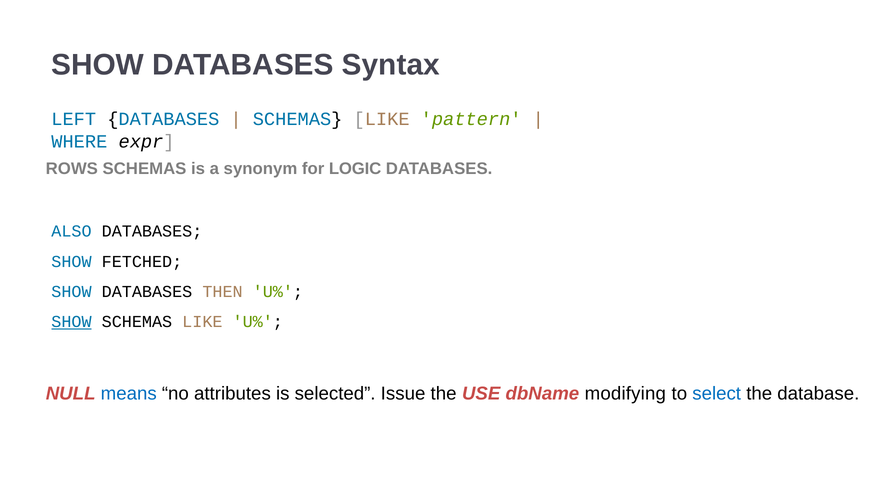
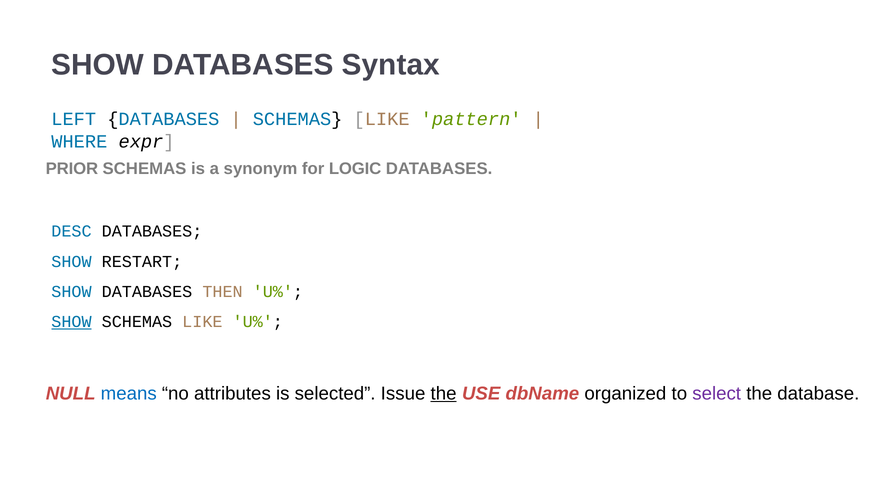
ROWS: ROWS -> PRIOR
ALSO: ALSO -> DESC
FETCHED: FETCHED -> RESTART
the at (444, 394) underline: none -> present
modifying: modifying -> organized
select colour: blue -> purple
